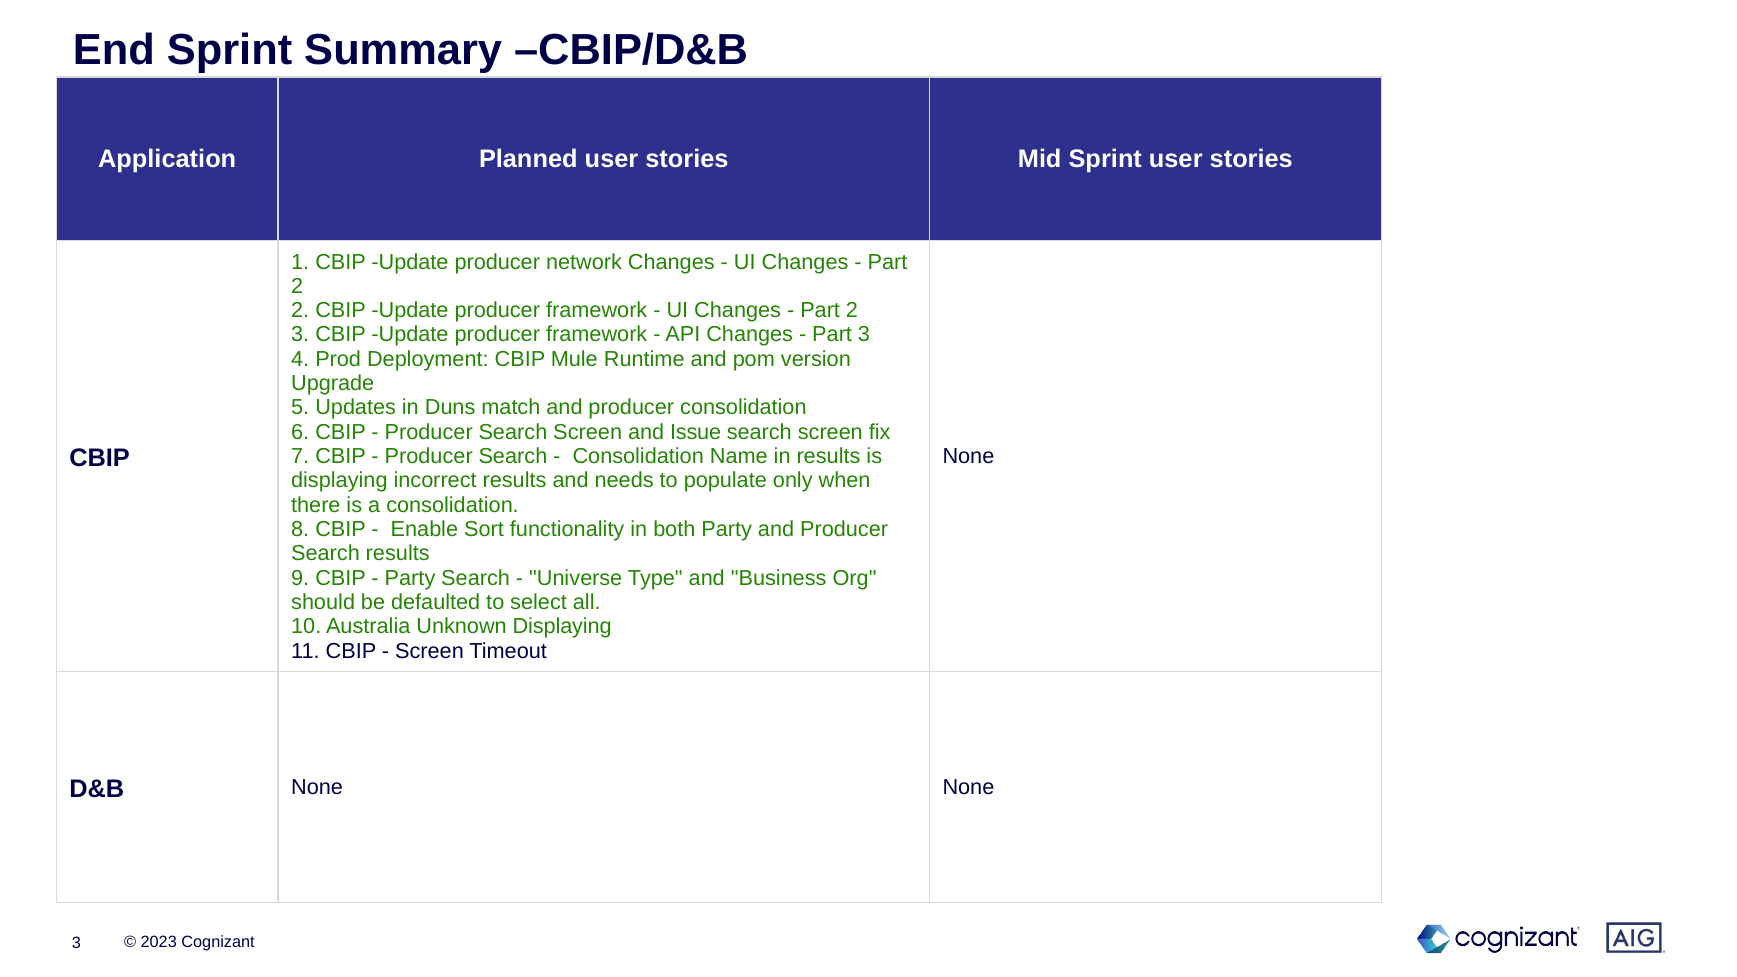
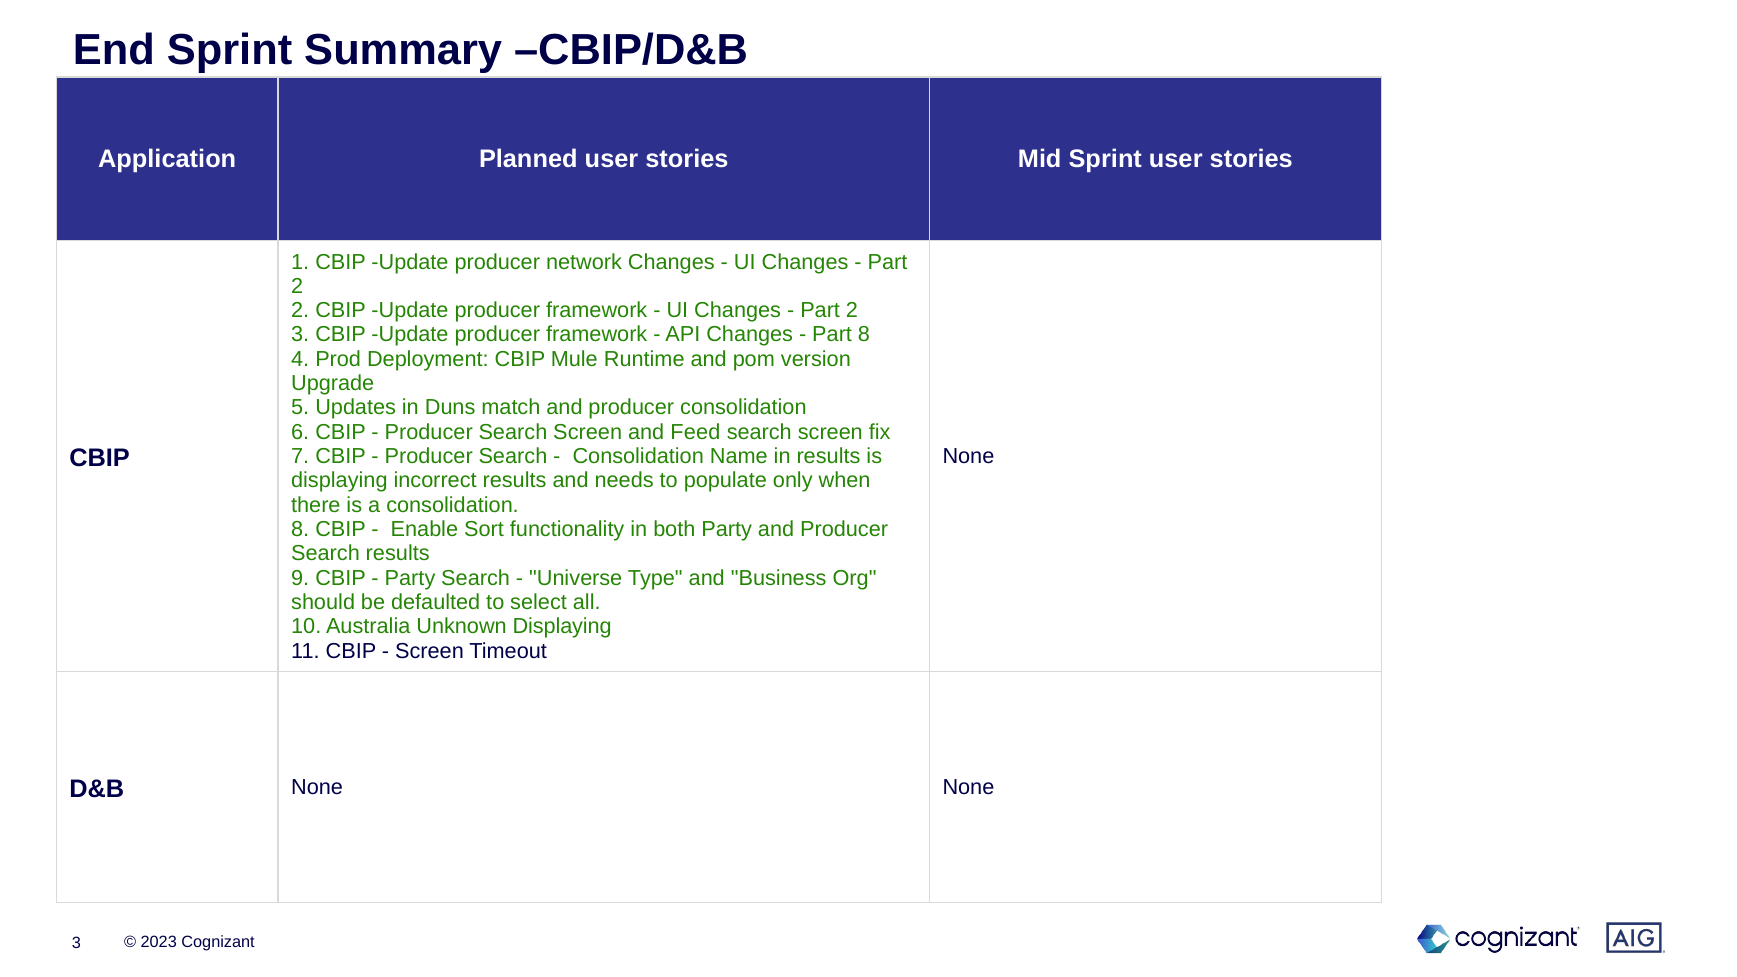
Part 3: 3 -> 8
Issue: Issue -> Feed
